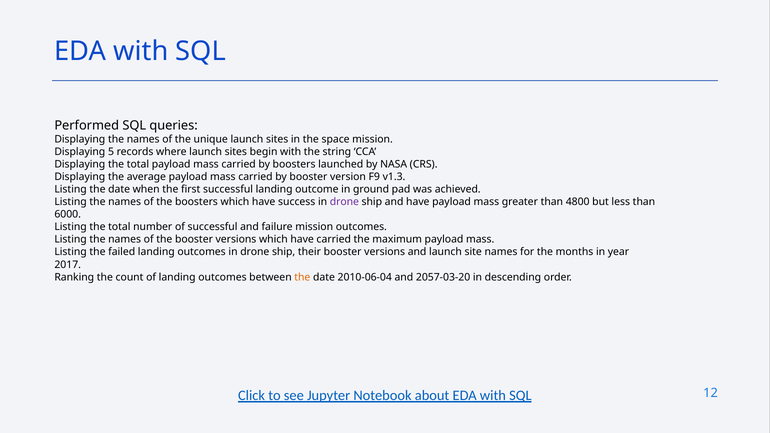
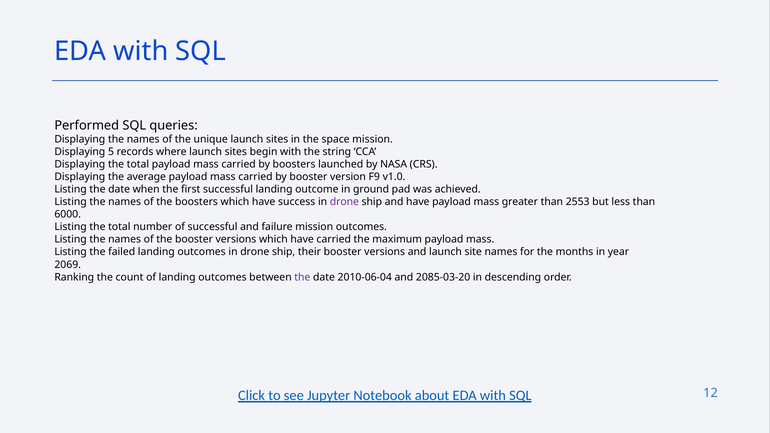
v1.3: v1.3 -> v1.0
4800: 4800 -> 2553
2017: 2017 -> 2069
the at (302, 277) colour: orange -> purple
2057-03-20: 2057-03-20 -> 2085-03-20
